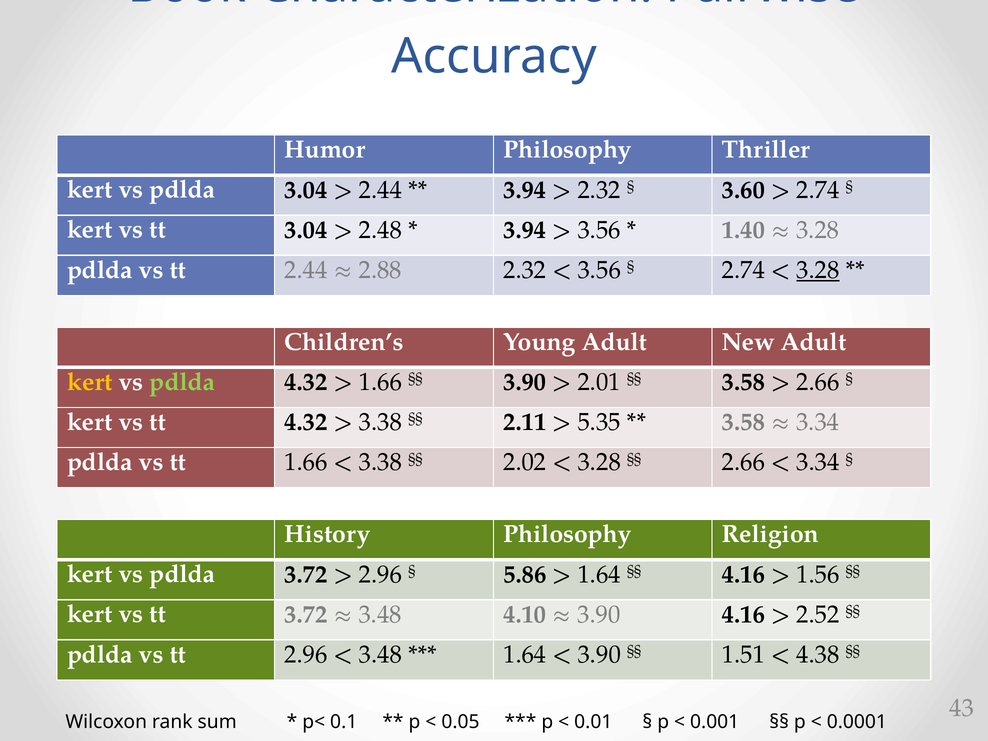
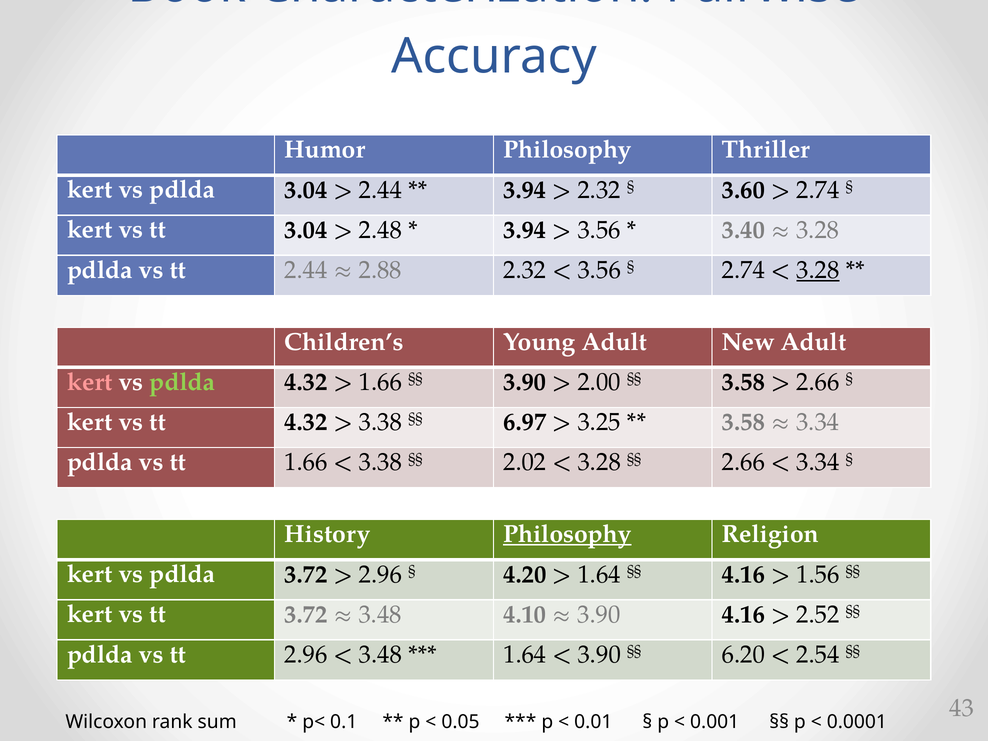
1.40: 1.40 -> 3.40
kert at (90, 382) colour: yellow -> pink
2.01: 2.01 -> 2.00
2.11: 2.11 -> 6.97
5.35: 5.35 -> 3.25
Philosophy at (567, 534) underline: none -> present
5.86: 5.86 -> 4.20
1.51: 1.51 -> 6.20
4.38: 4.38 -> 2.54
